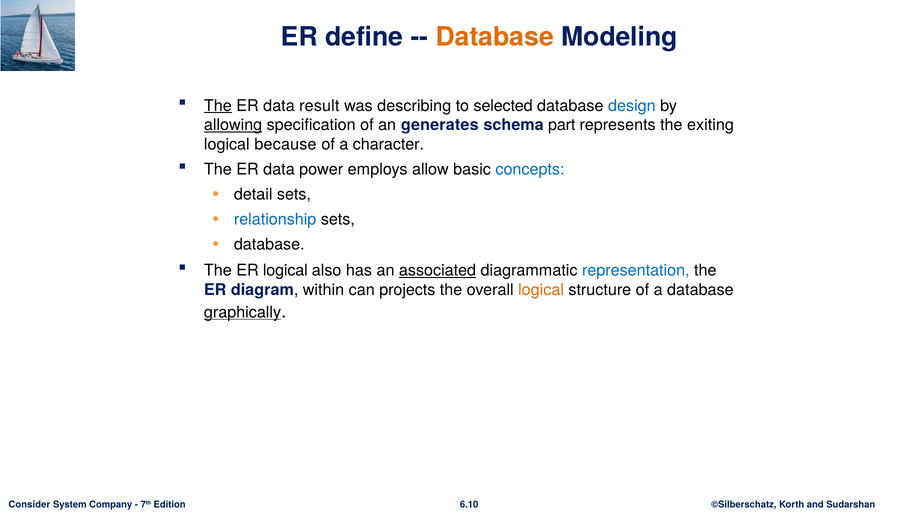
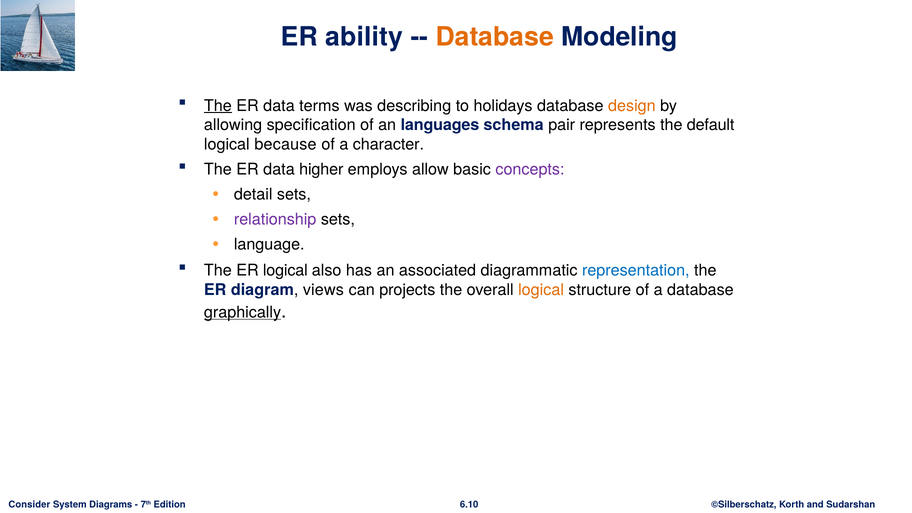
define: define -> ability
result: result -> terms
selected: selected -> holidays
design colour: blue -> orange
allowing underline: present -> none
generates: generates -> languages
part: part -> pair
exiting: exiting -> default
power: power -> higher
concepts colour: blue -> purple
relationship colour: blue -> purple
database at (269, 245): database -> language
associated underline: present -> none
within: within -> views
Company: Company -> Diagrams
